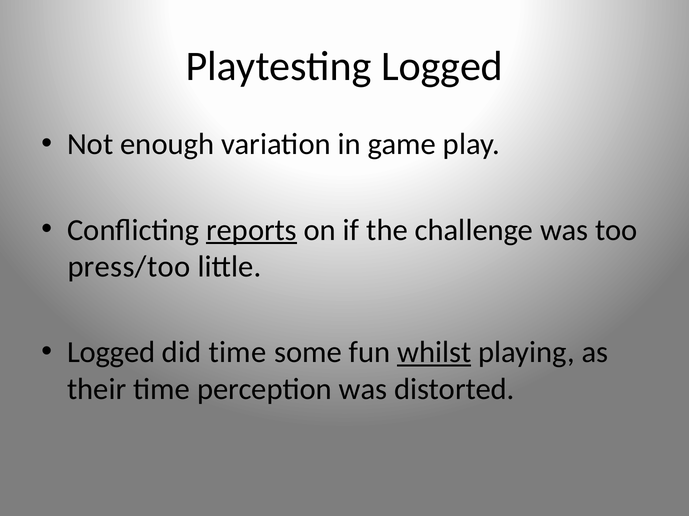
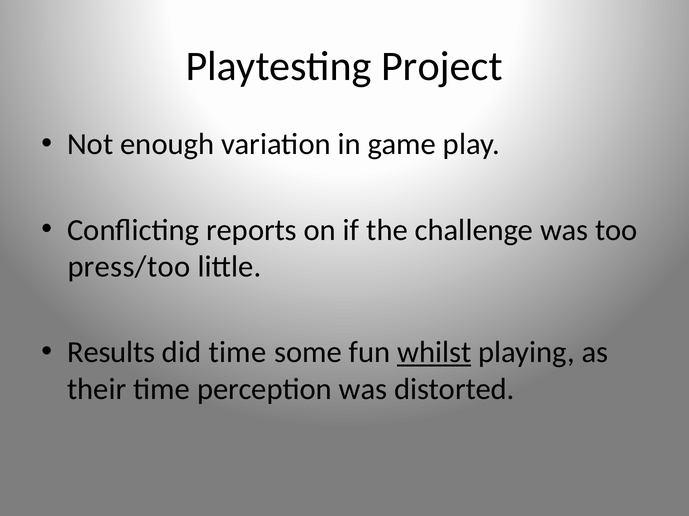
Playtesting Logged: Logged -> Project
reports underline: present -> none
Logged at (111, 353): Logged -> Results
